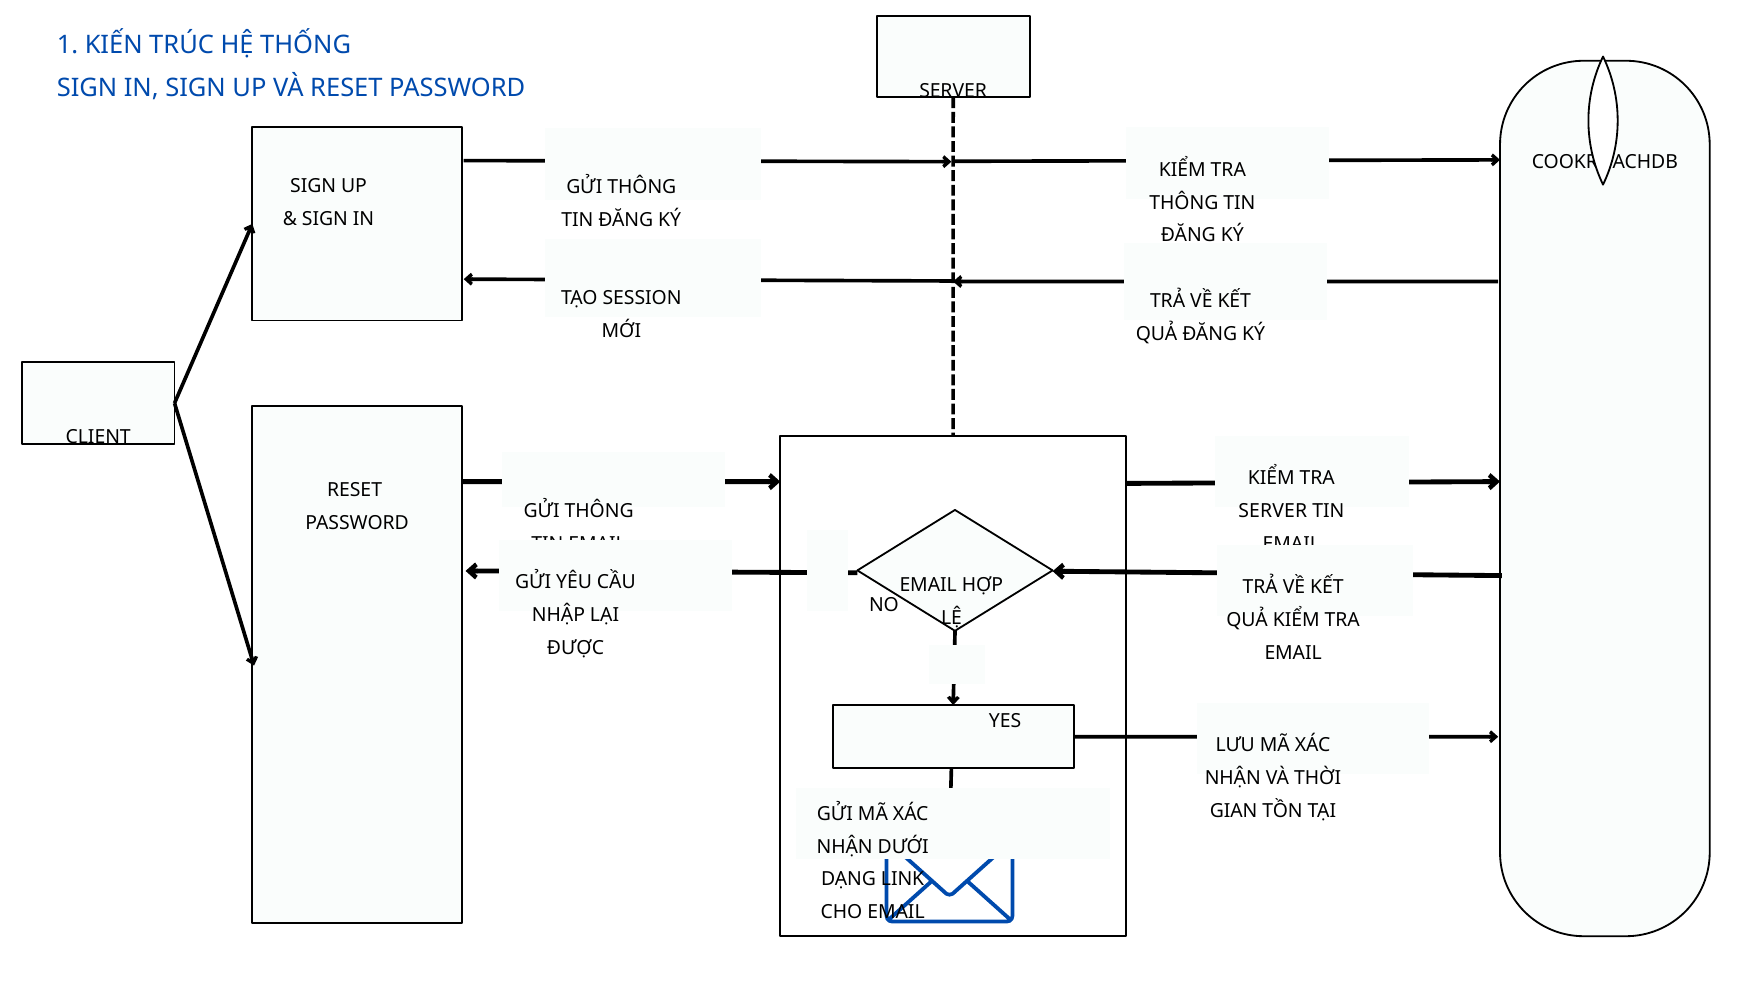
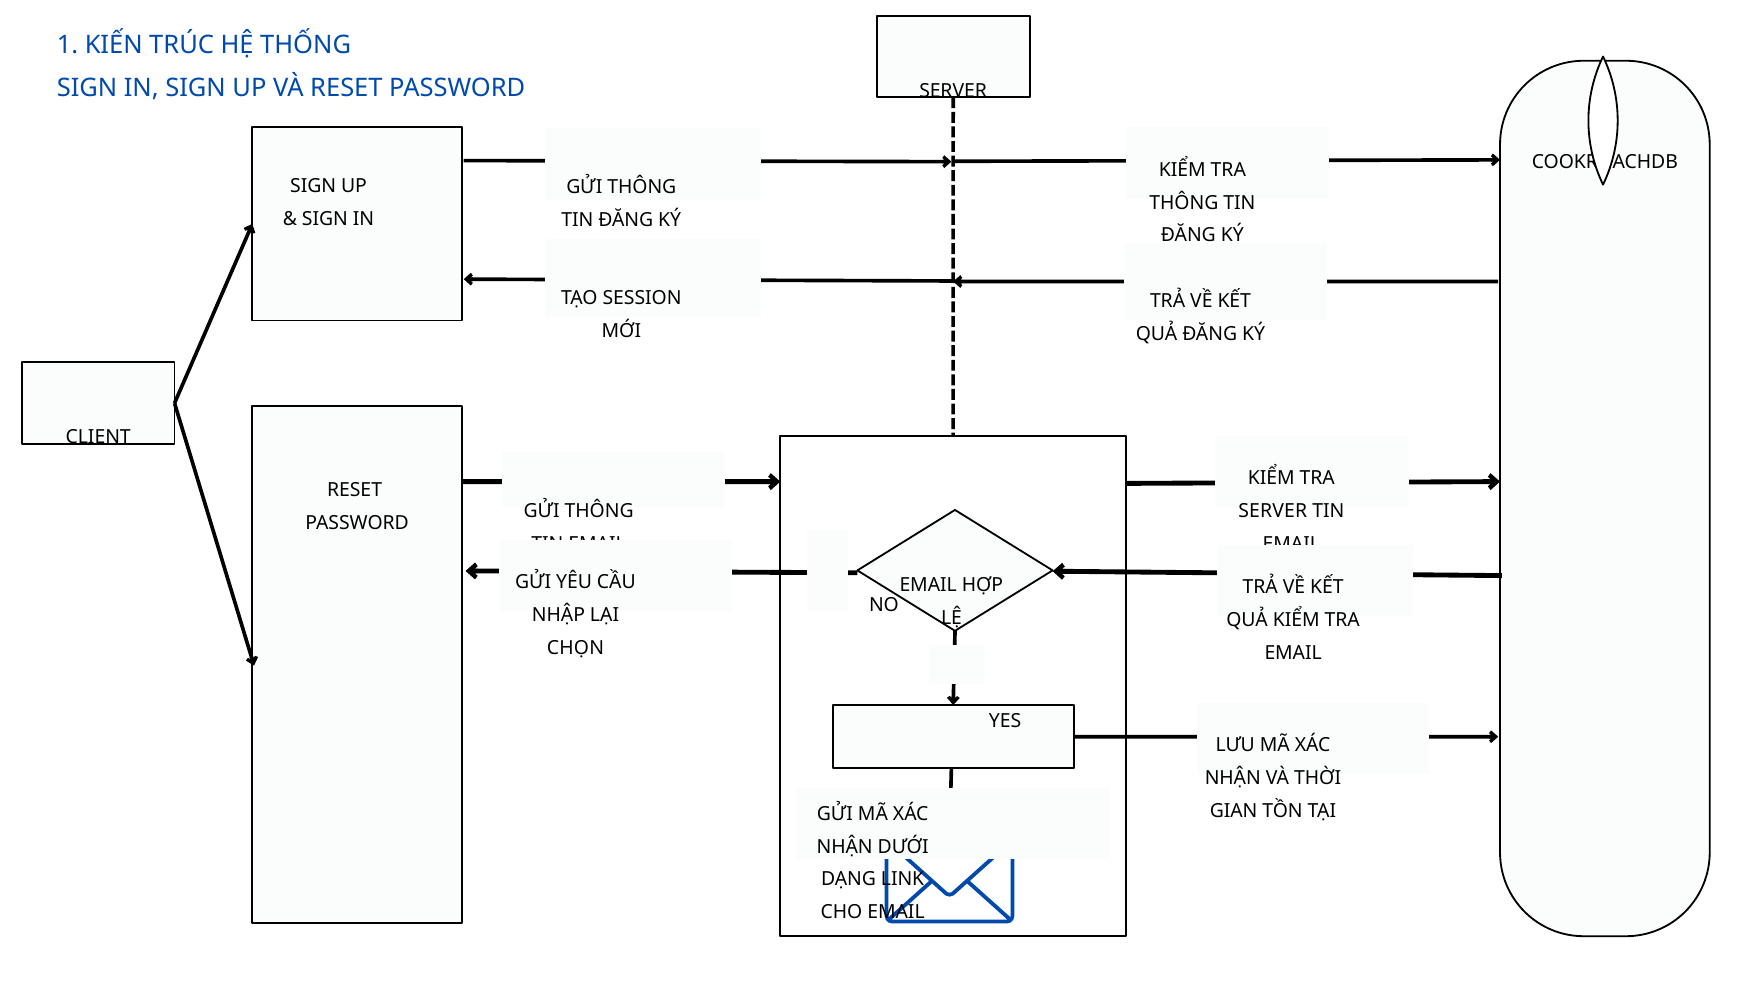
ĐƯỢC: ĐƯỢC -> CHỌN
